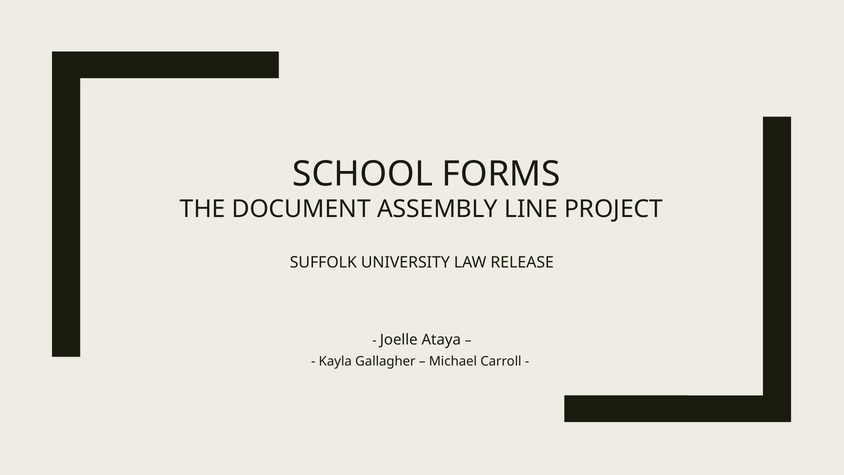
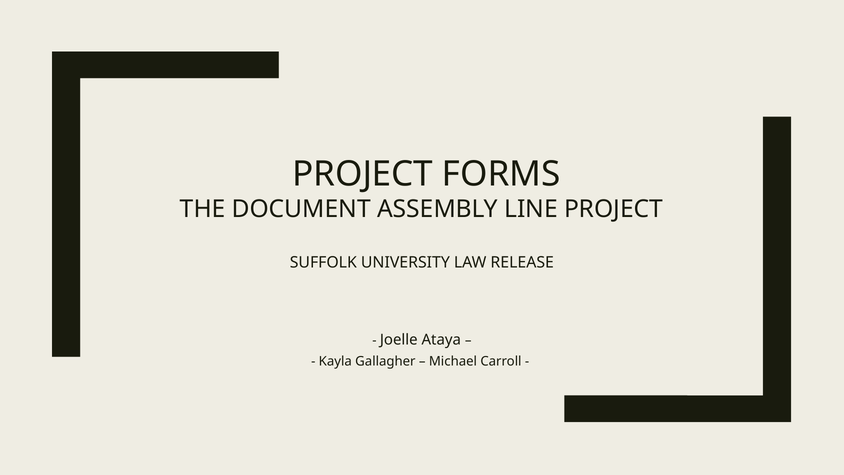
SCHOOL at (363, 174): SCHOOL -> PROJECT
